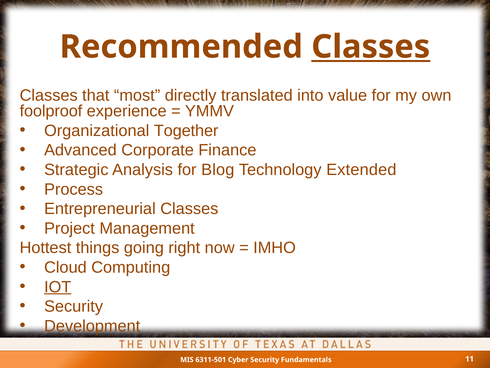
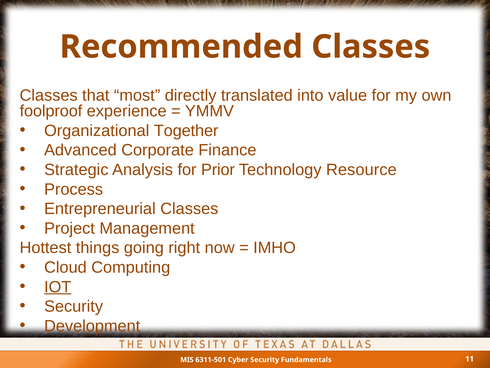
Classes at (371, 47) underline: present -> none
Blog: Blog -> Prior
Extended: Extended -> Resource
